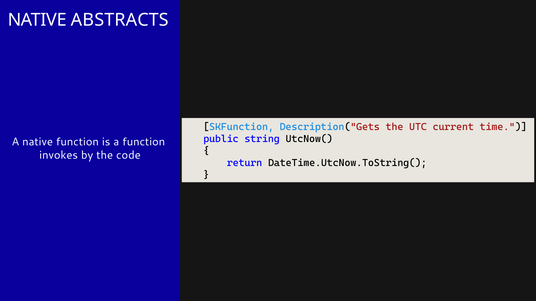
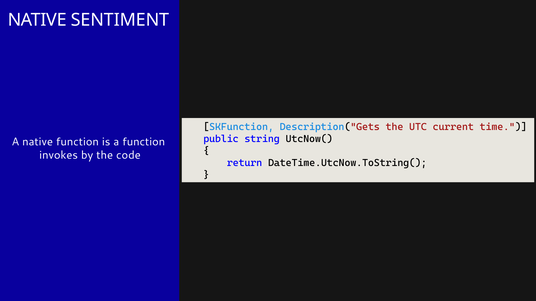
ABSTRACTS: ABSTRACTS -> SENTIMENT
